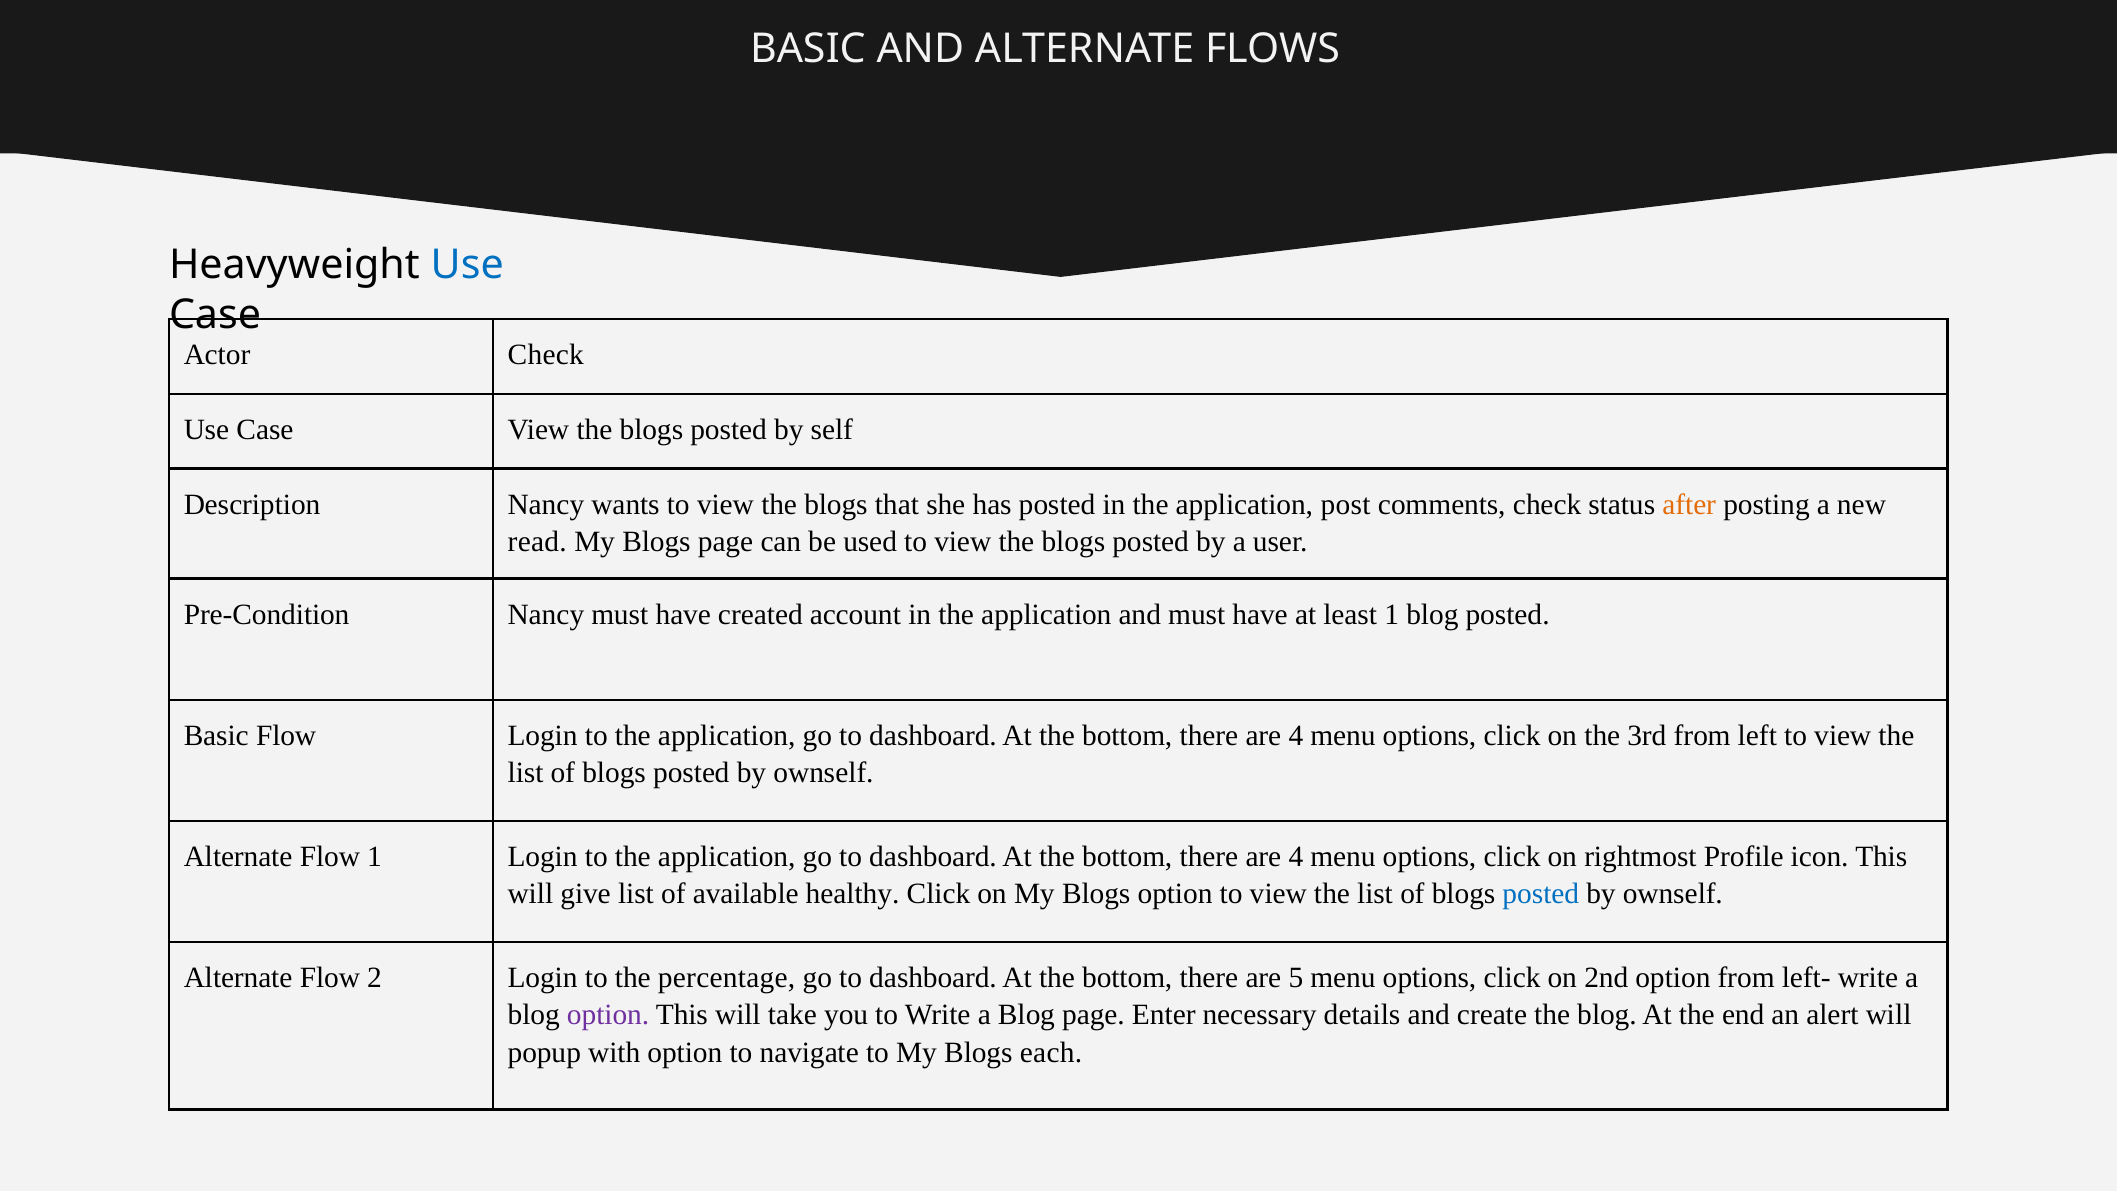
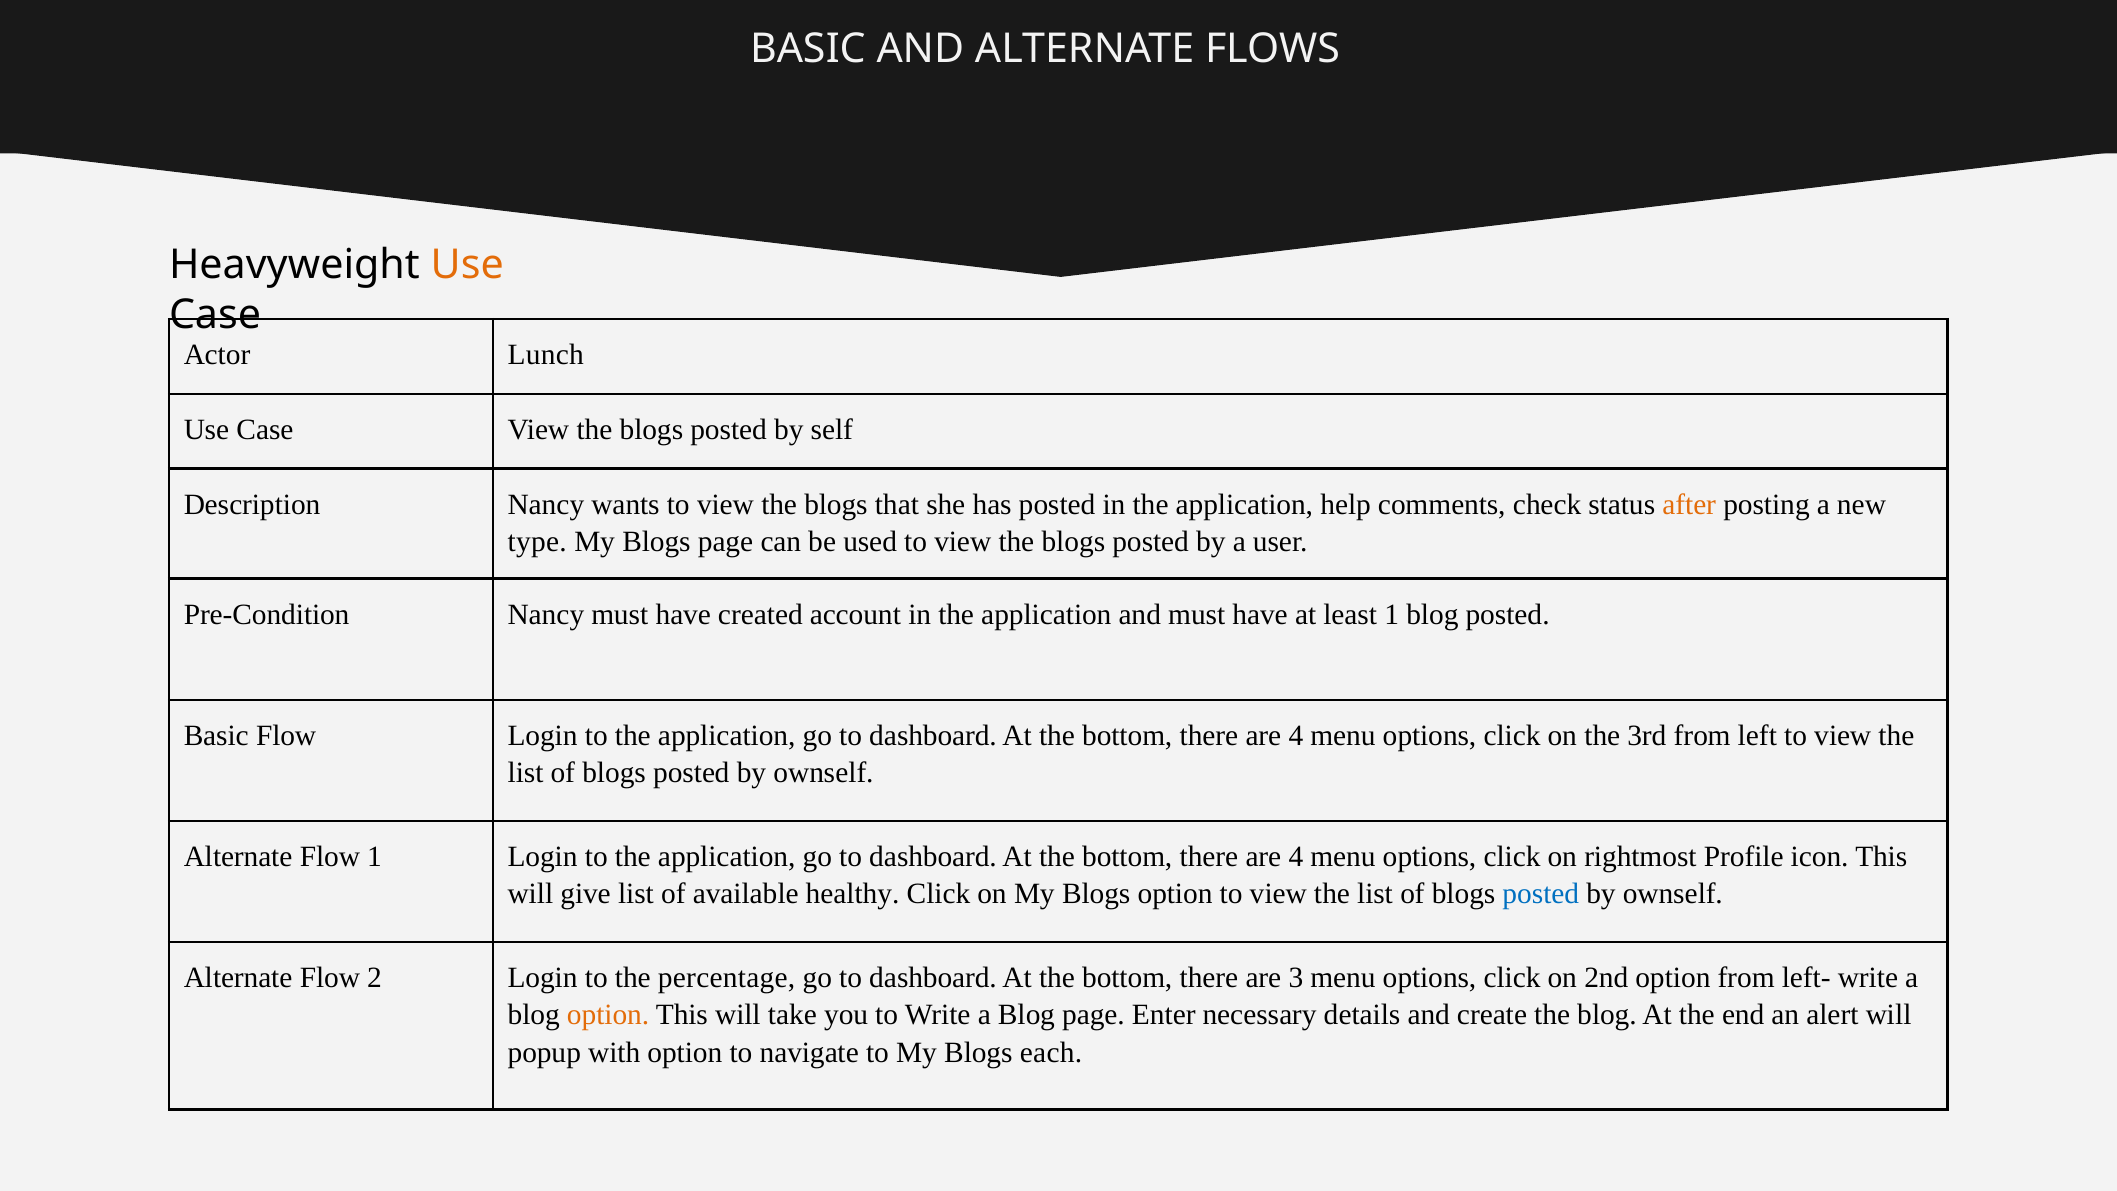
Use at (467, 265) colour: blue -> orange
Actor Check: Check -> Lunch
post: post -> help
read: read -> type
5: 5 -> 3
option at (608, 1015) colour: purple -> orange
